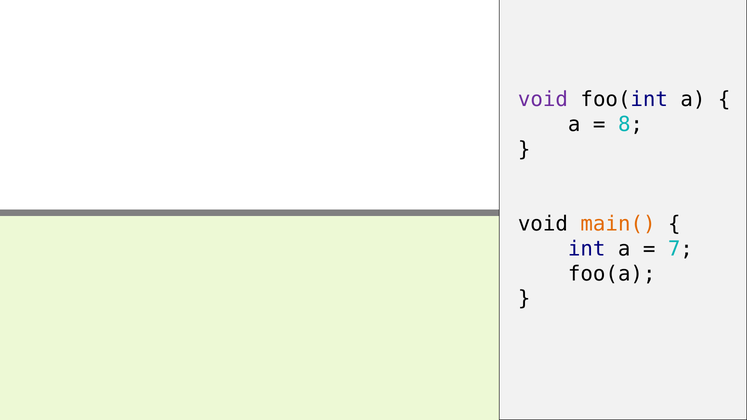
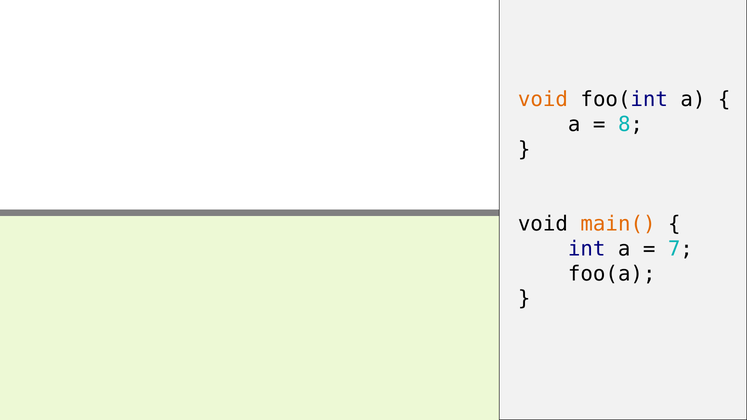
void at (543, 99) colour: purple -> orange
